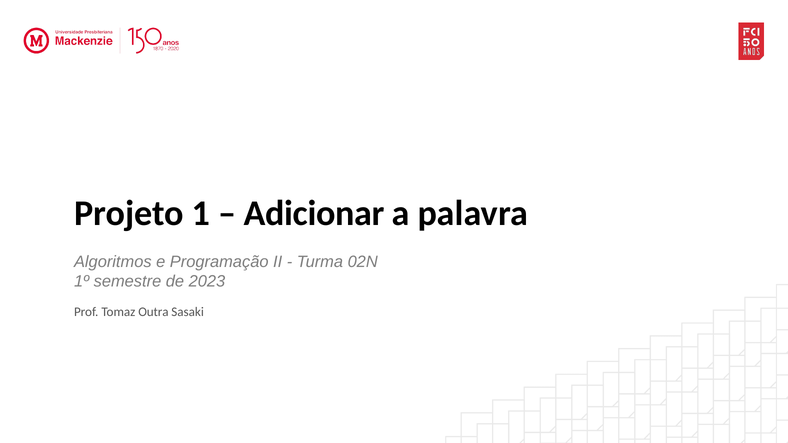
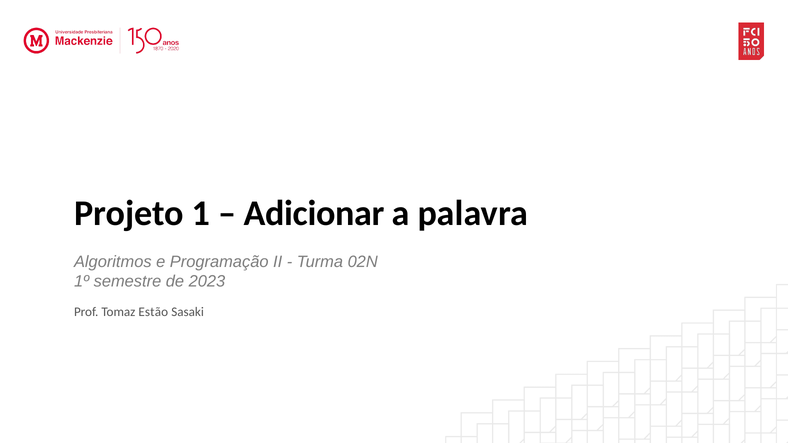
Outra: Outra -> Estão
